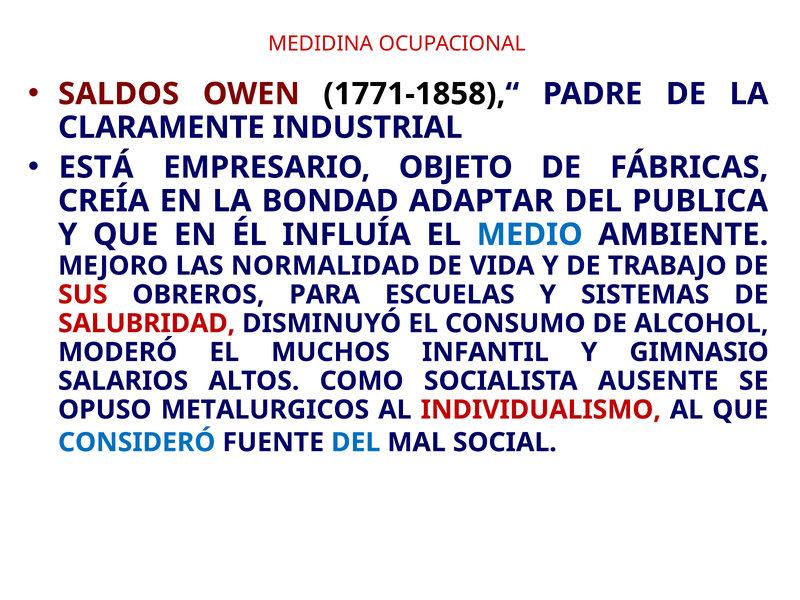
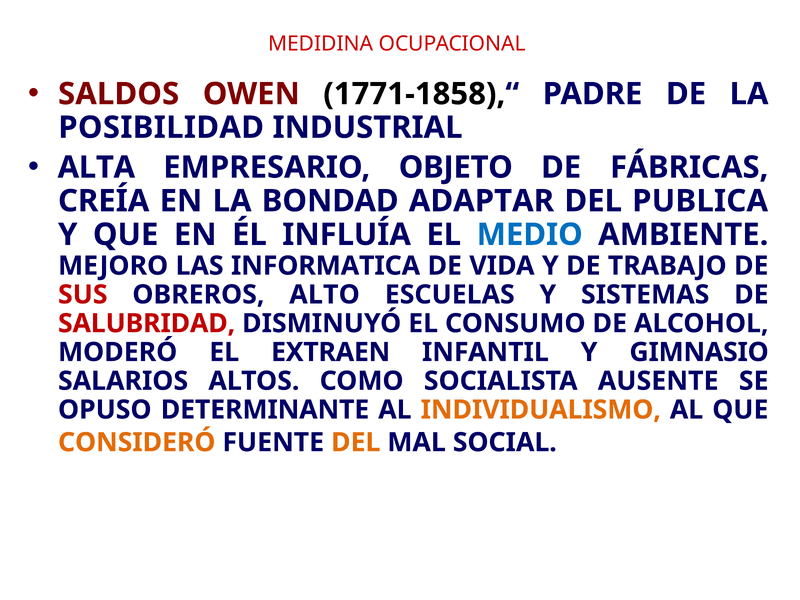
CLARAMENTE: CLARAMENTE -> POSIBILIDAD
ESTÁ: ESTÁ -> ALTA
NORMALIDAD: NORMALIDAD -> INFORMATICA
PARA: PARA -> ALTO
MUCHOS: MUCHOS -> EXTRAEN
METALURGICOS: METALURGICOS -> DETERMINANTE
INDIVIDUALISMO colour: red -> orange
CONSIDERÓ colour: blue -> orange
DEL at (356, 442) colour: blue -> orange
